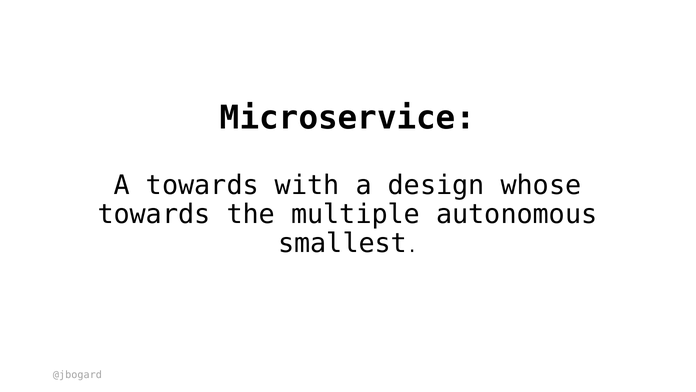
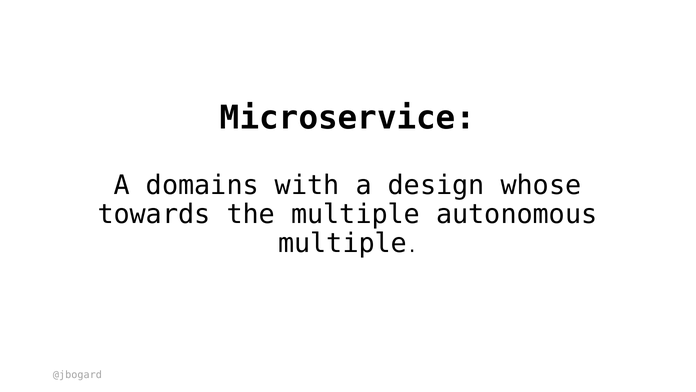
A towards: towards -> domains
smallest at (343, 243): smallest -> multiple
